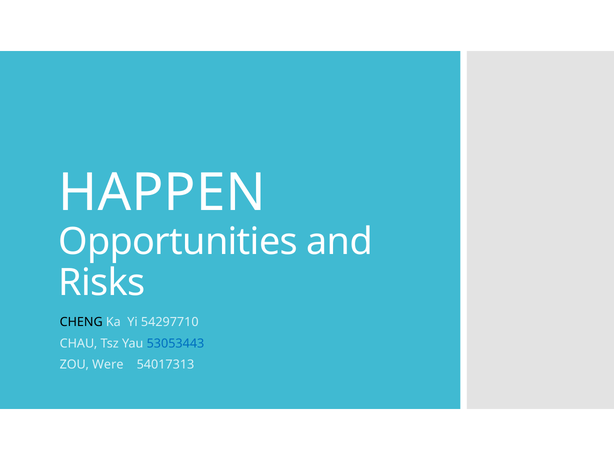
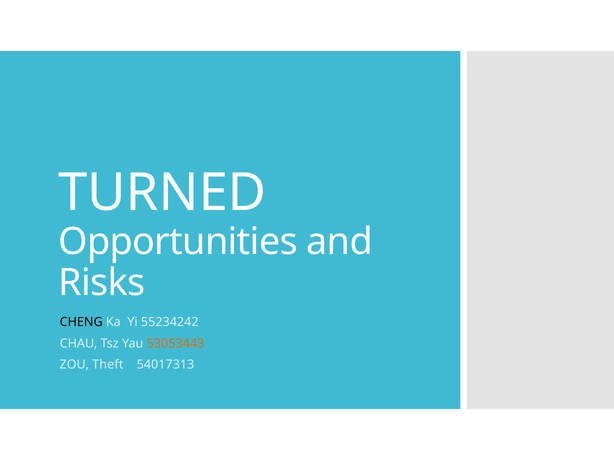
HAPPEN: HAPPEN -> TURNED
54297710: 54297710 -> 55234242
53053443 colour: blue -> orange
Were: Were -> Theft
